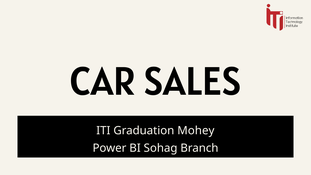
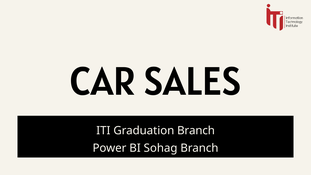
Mohey at (196, 130): Mohey -> Branch
